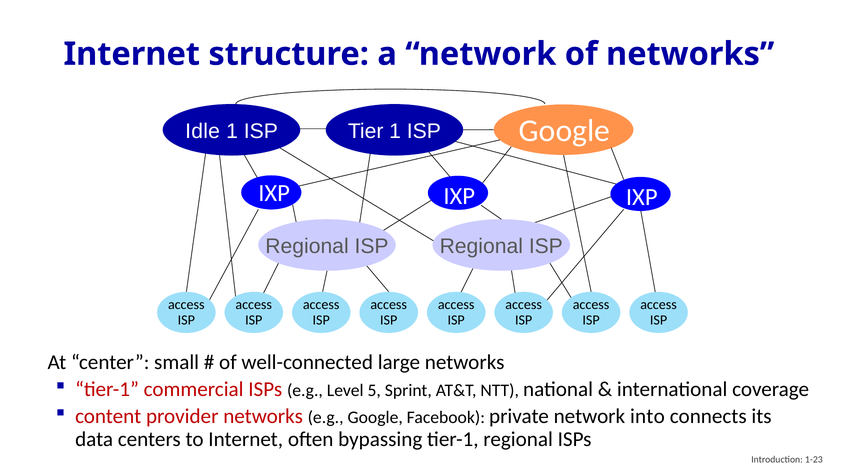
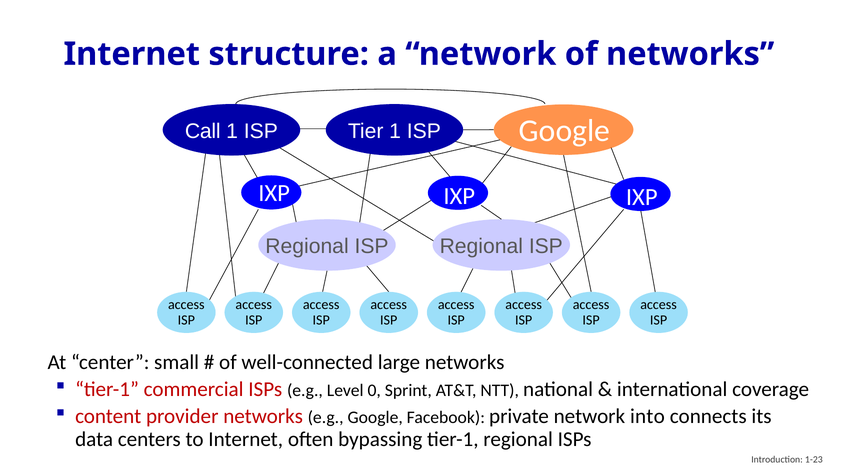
Idle: Idle -> Call
5: 5 -> 0
